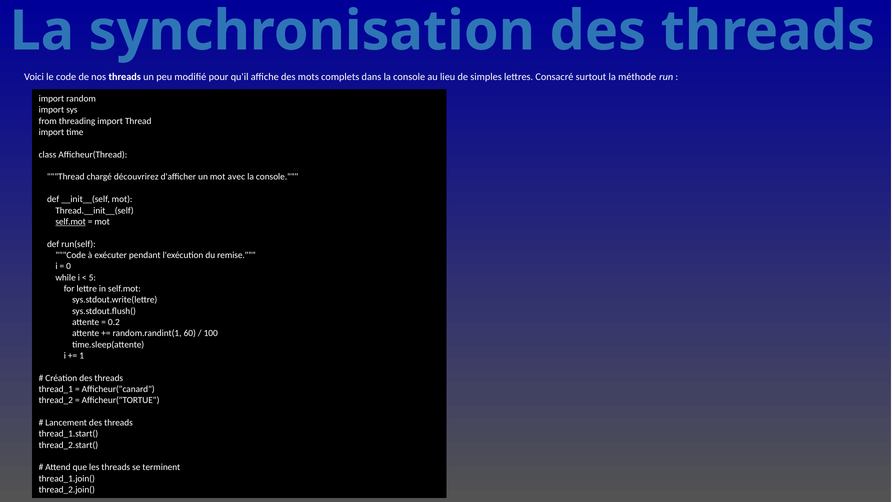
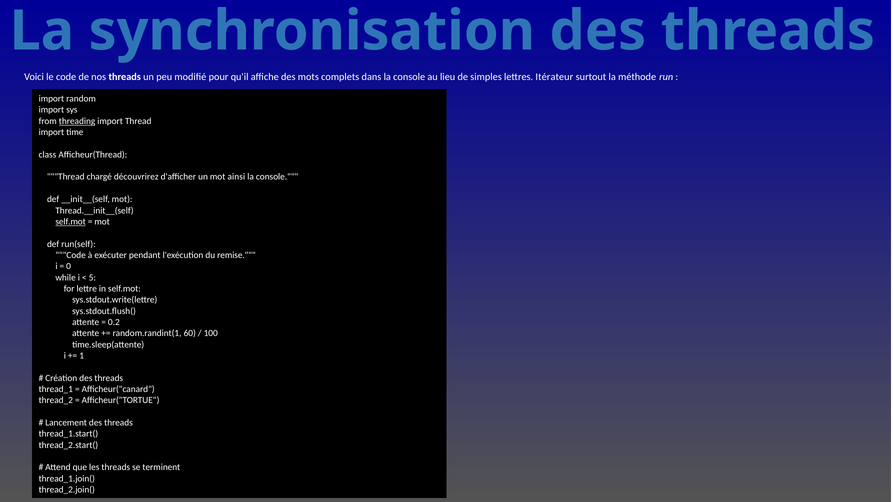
Consacré: Consacré -> Itérateur
threading underline: none -> present
avec: avec -> ainsi
